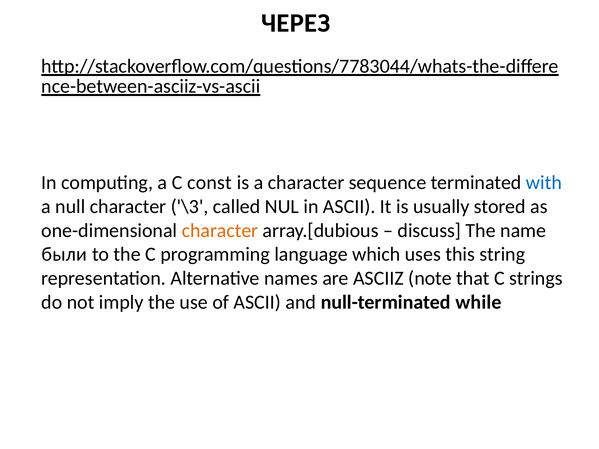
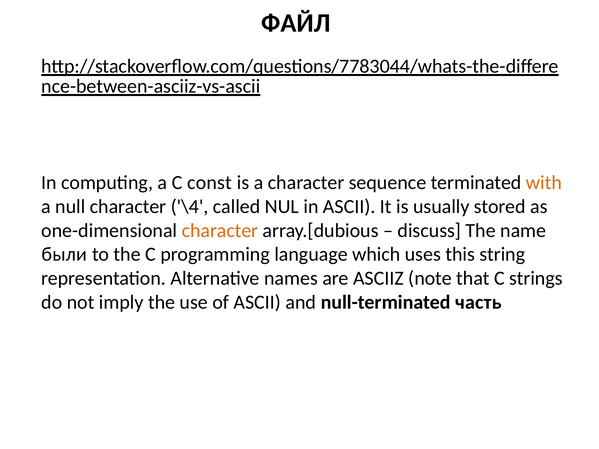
ЧЕРЕЗ: ЧЕРЕЗ -> ФАЙЛ
with colour: blue -> orange
\3: \3 -> \4
while: while -> часть
